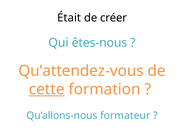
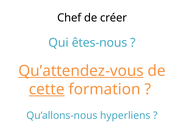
Était: Était -> Chef
Qu’attendez-vous underline: none -> present
formateur: formateur -> hyperliens
